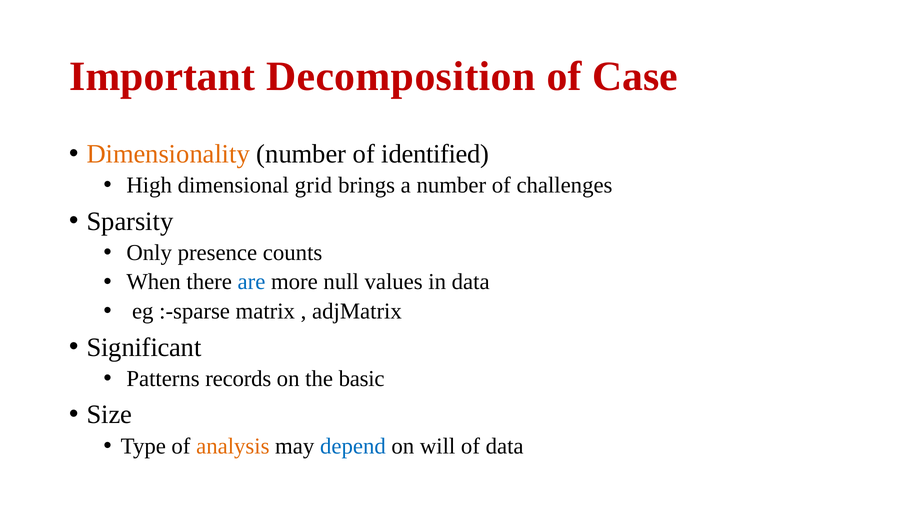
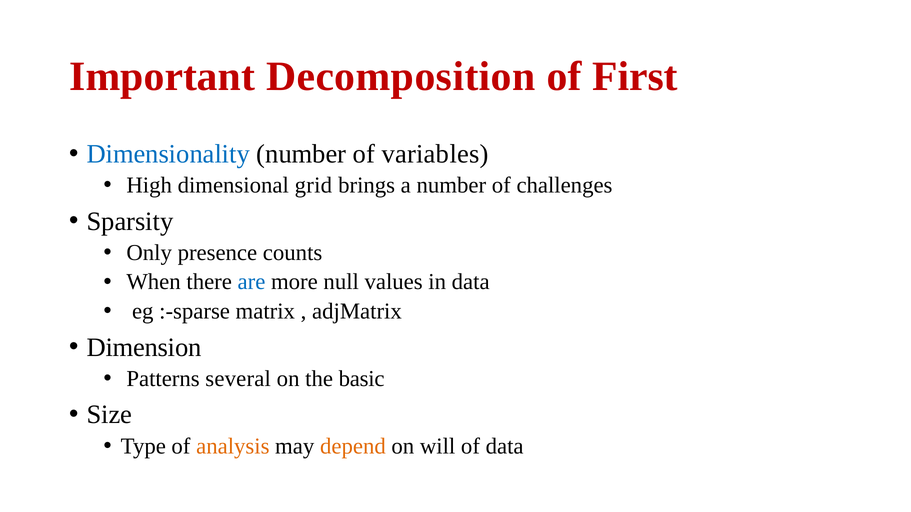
Case: Case -> First
Dimensionality colour: orange -> blue
identified: identified -> variables
Significant: Significant -> Dimension
records: records -> several
depend colour: blue -> orange
